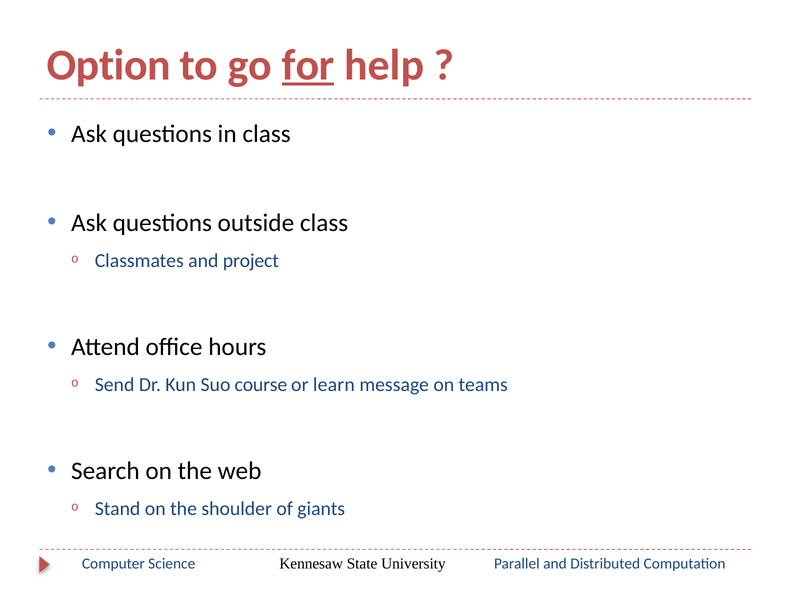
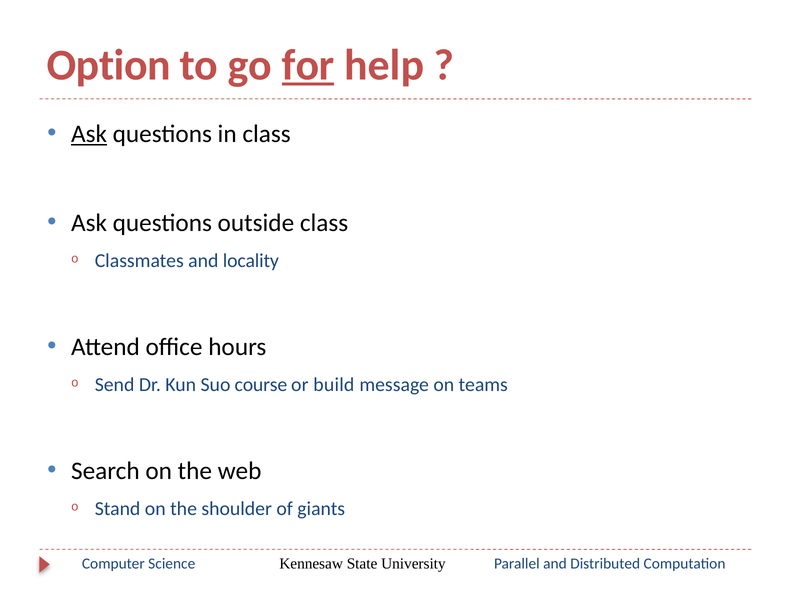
Ask at (89, 134) underline: none -> present
project: project -> locality
learn: learn -> build
